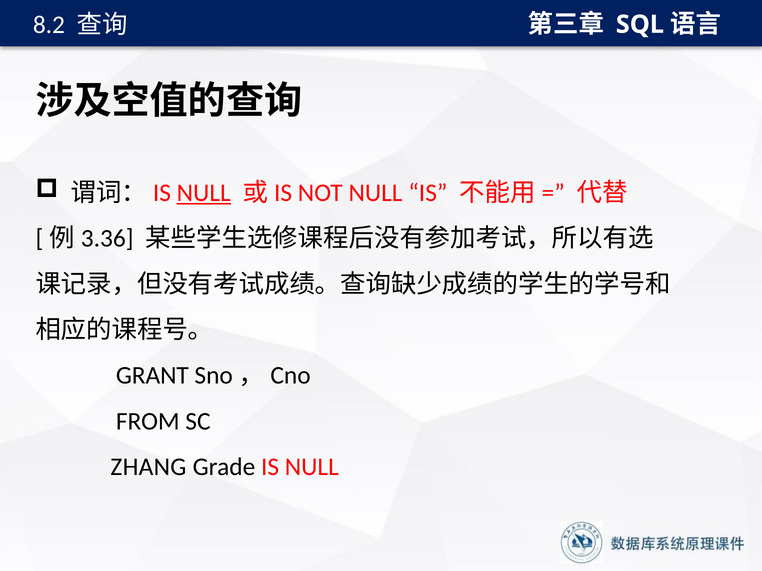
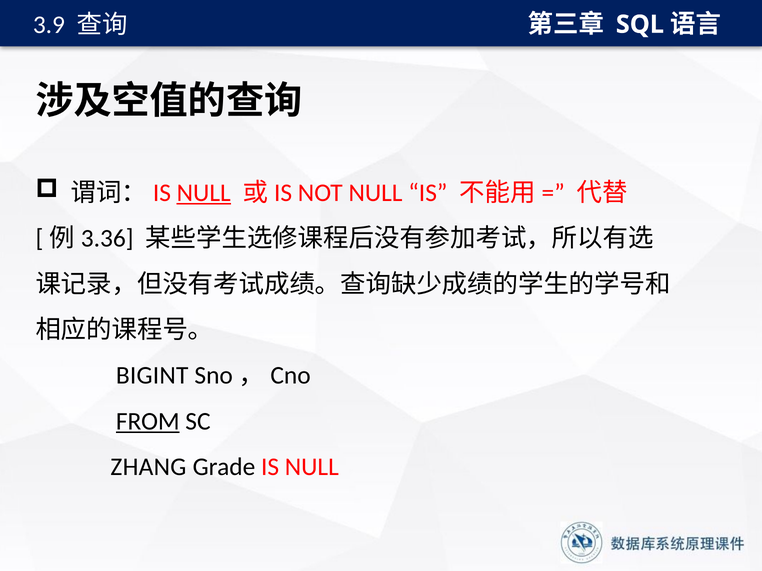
8.2: 8.2 -> 3.9
GRANT: GRANT -> BIGINT
FROM underline: none -> present
